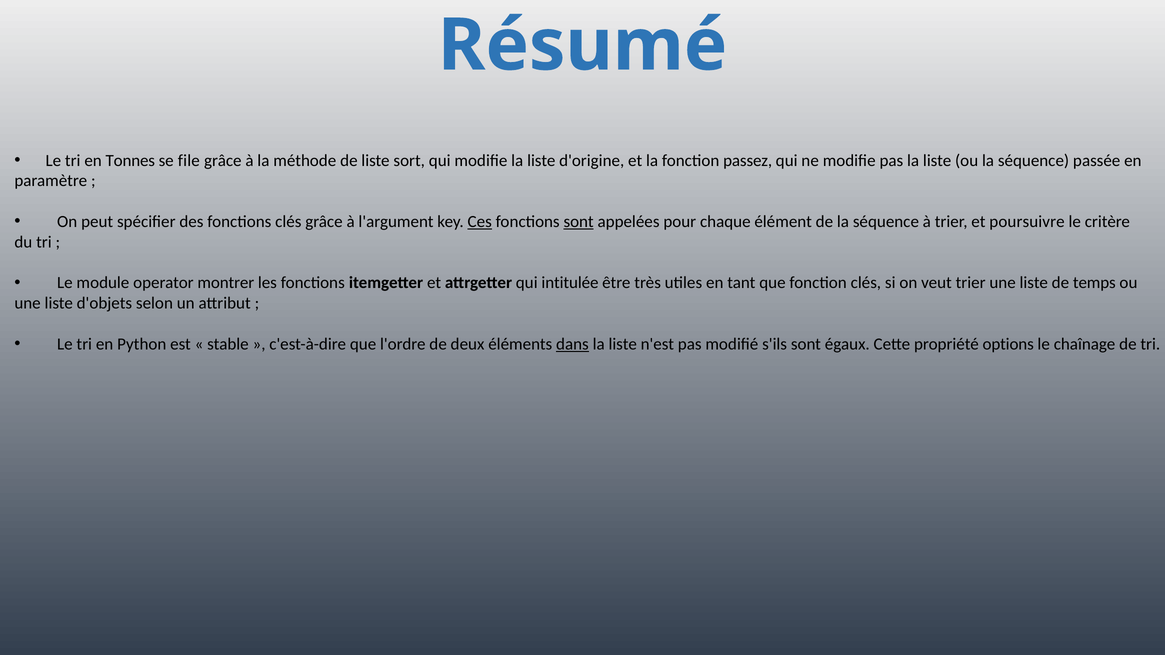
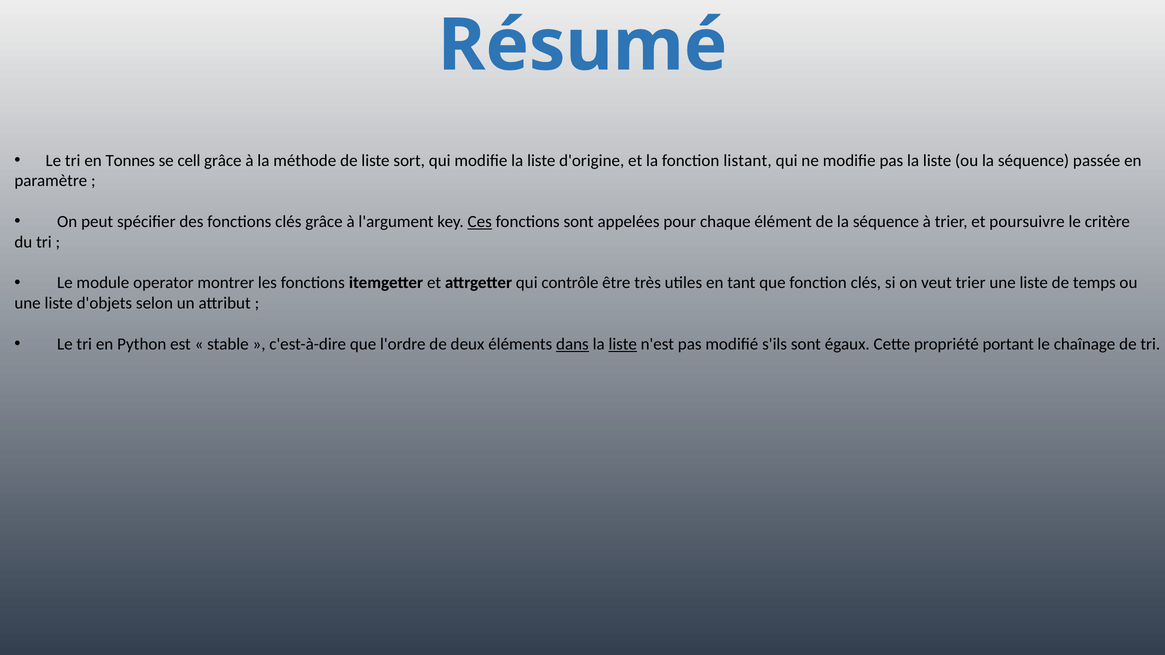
file: file -> cell
passez: passez -> listant
sont at (579, 222) underline: present -> none
intitulée: intitulée -> contrôle
liste at (623, 344) underline: none -> present
options: options -> portant
